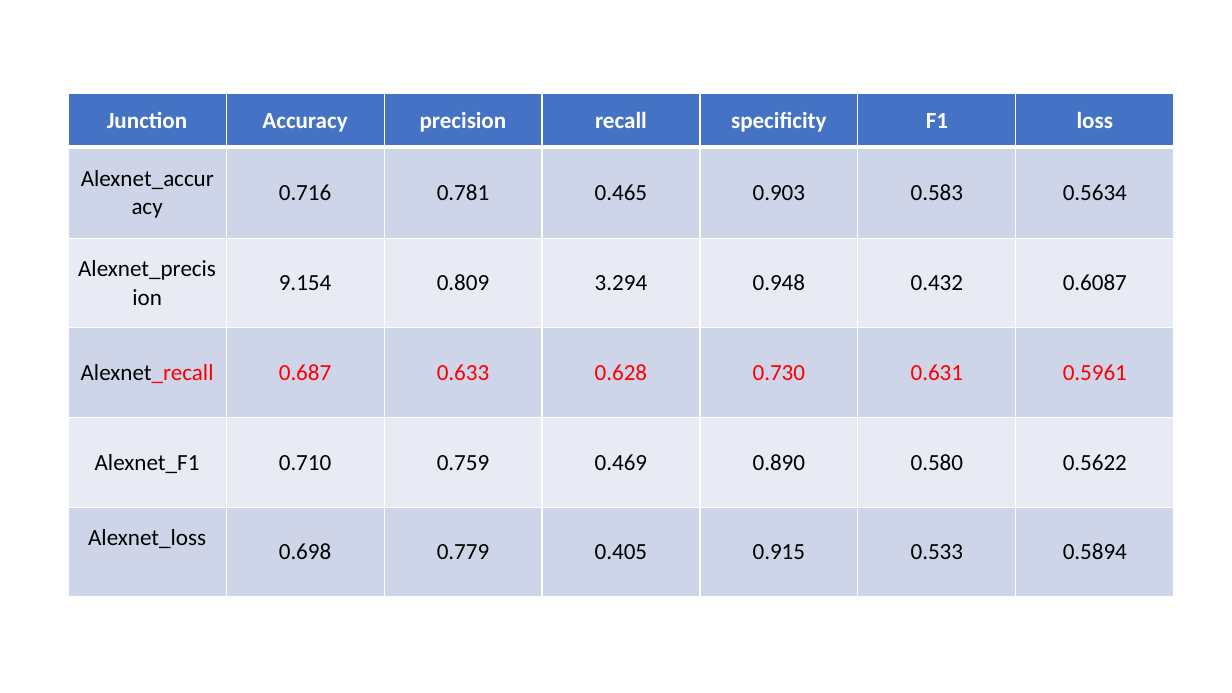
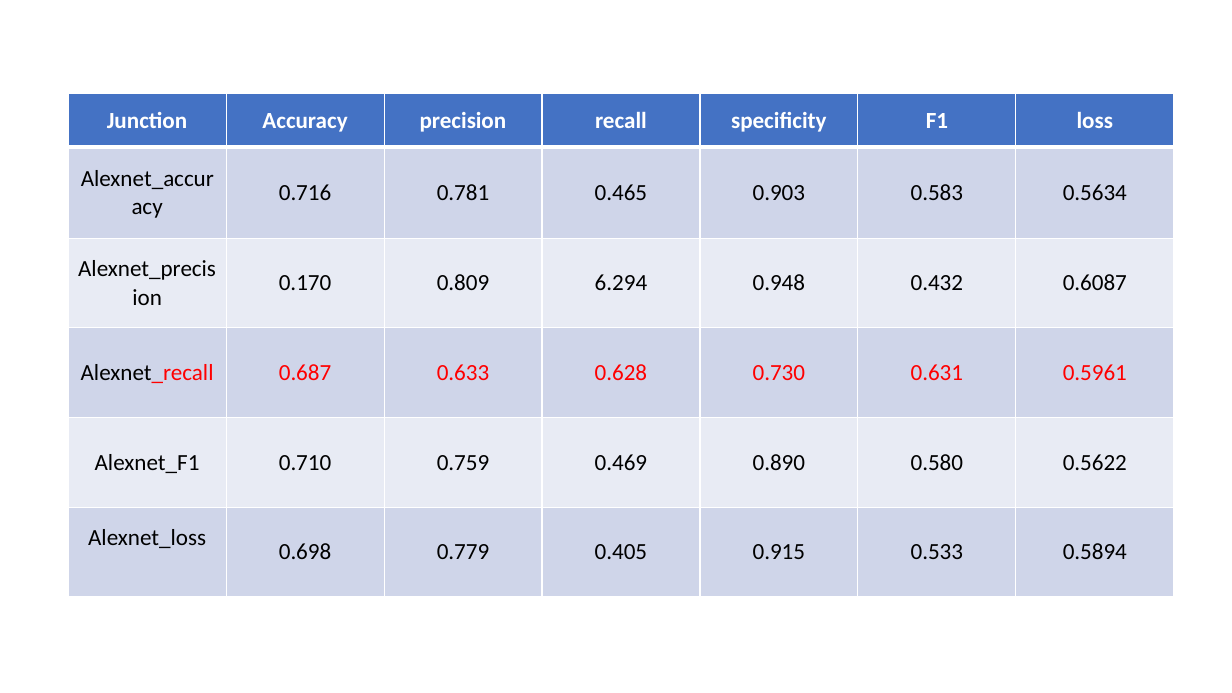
9.154: 9.154 -> 0.170
3.294: 3.294 -> 6.294
